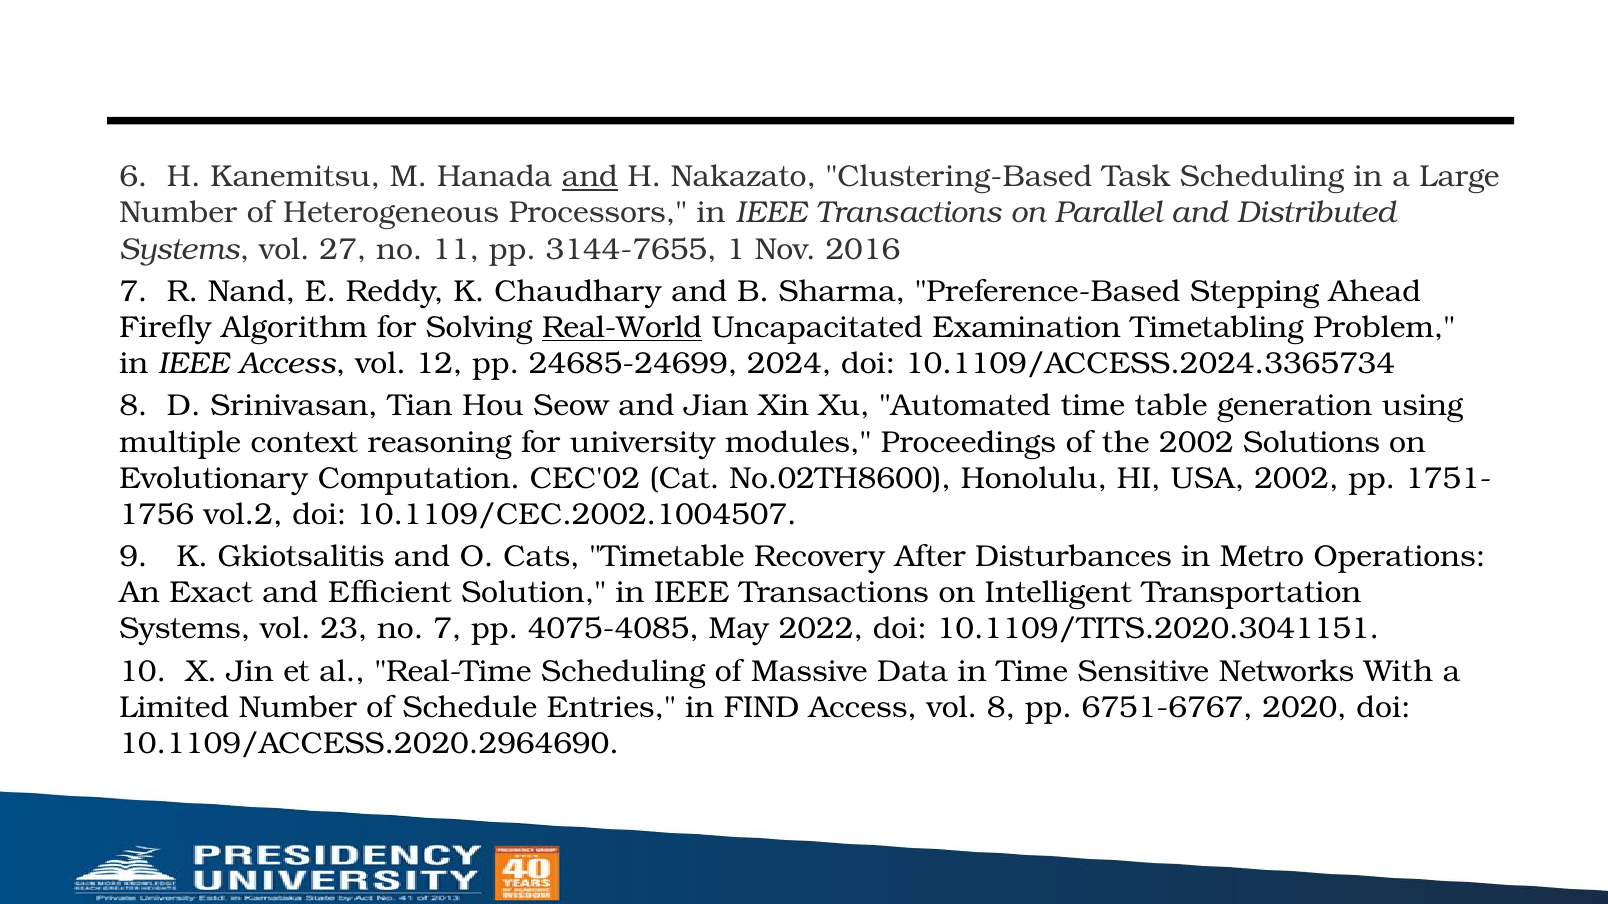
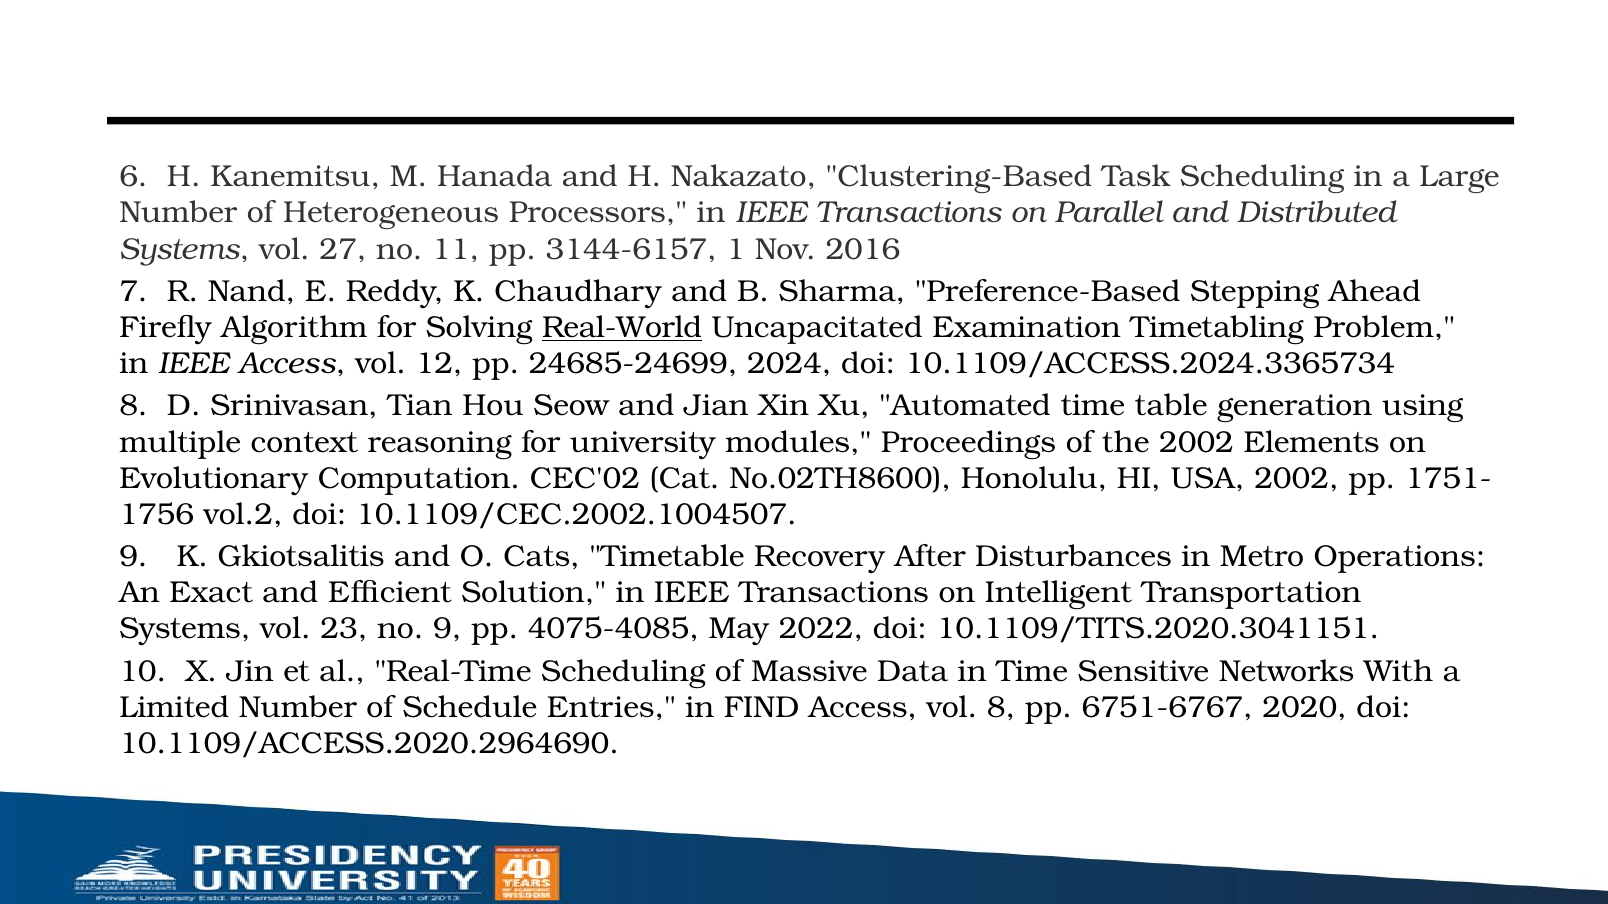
and at (590, 177) underline: present -> none
3144-7655: 3144-7655 -> 3144-6157
Solutions: Solutions -> Elements
no 7: 7 -> 9
